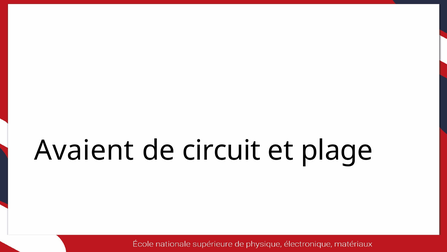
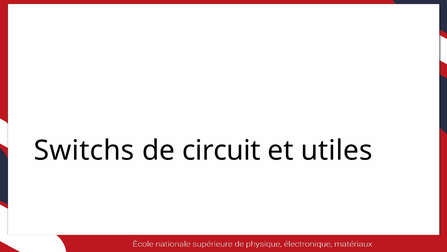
Avaient: Avaient -> Switchs
plage: plage -> utiles
